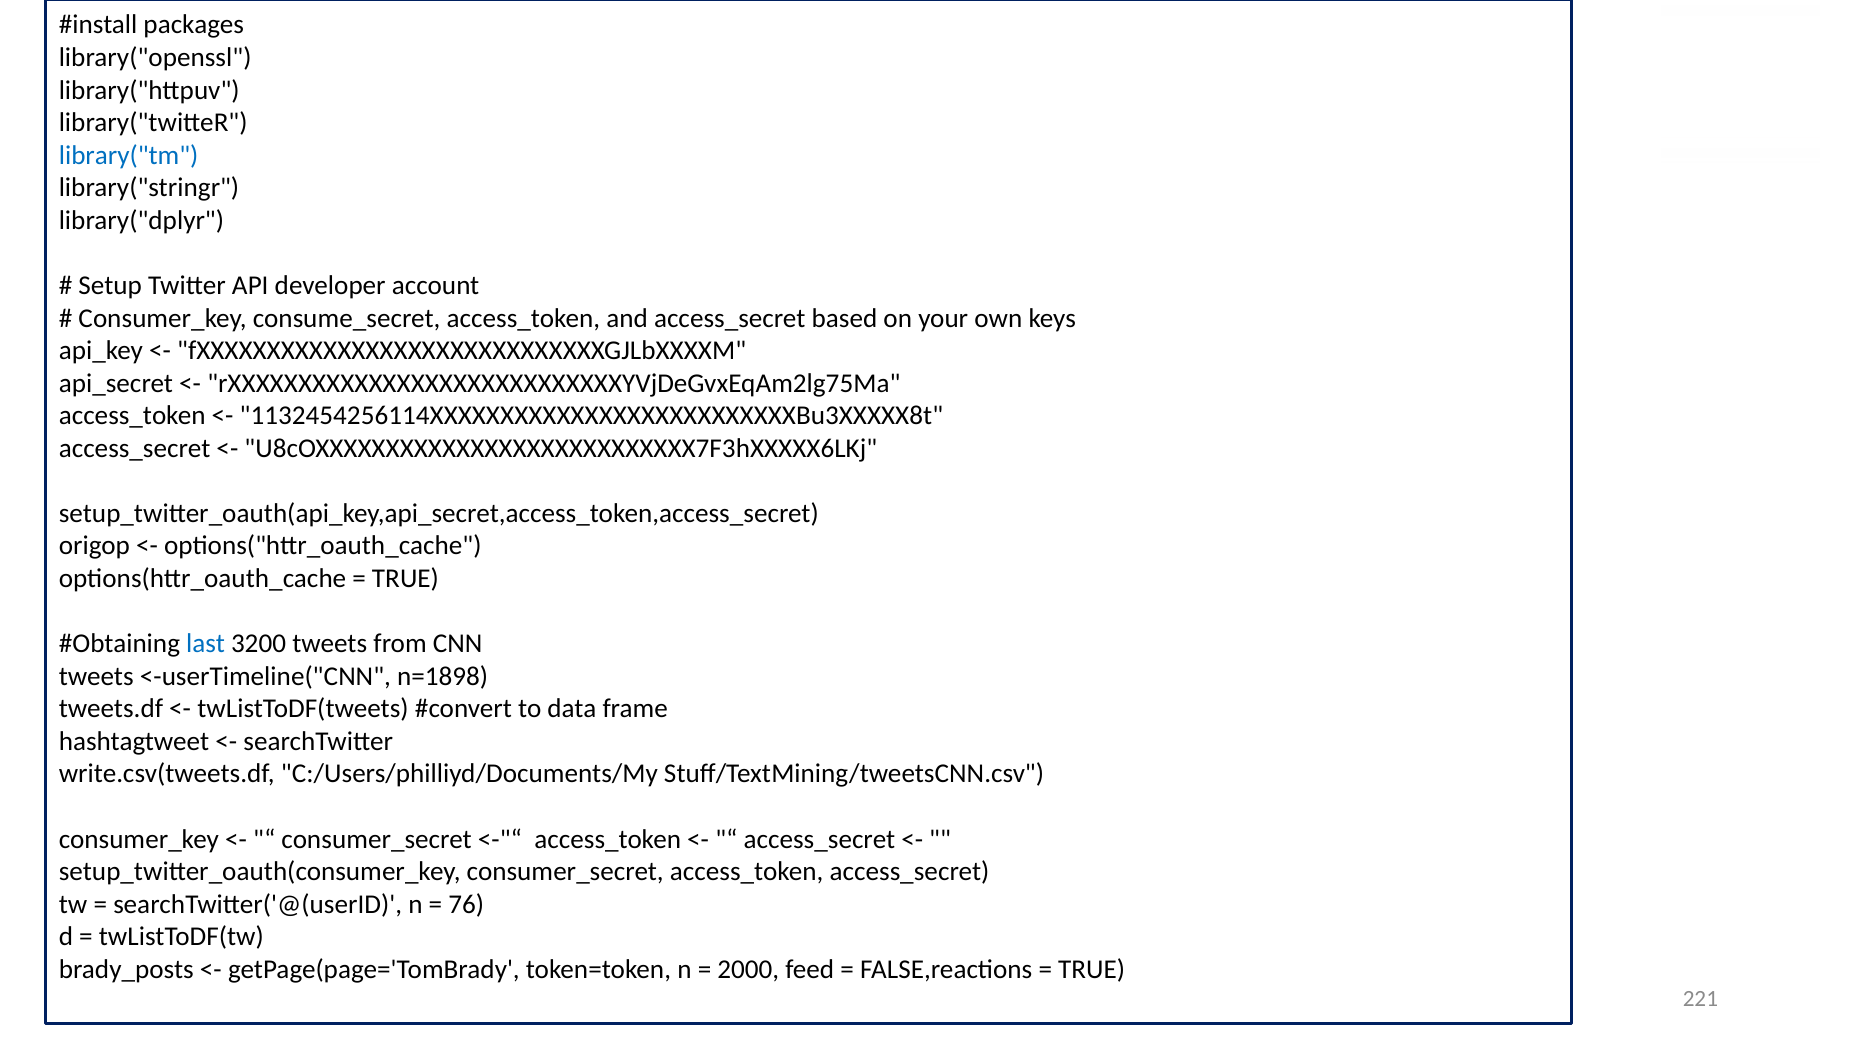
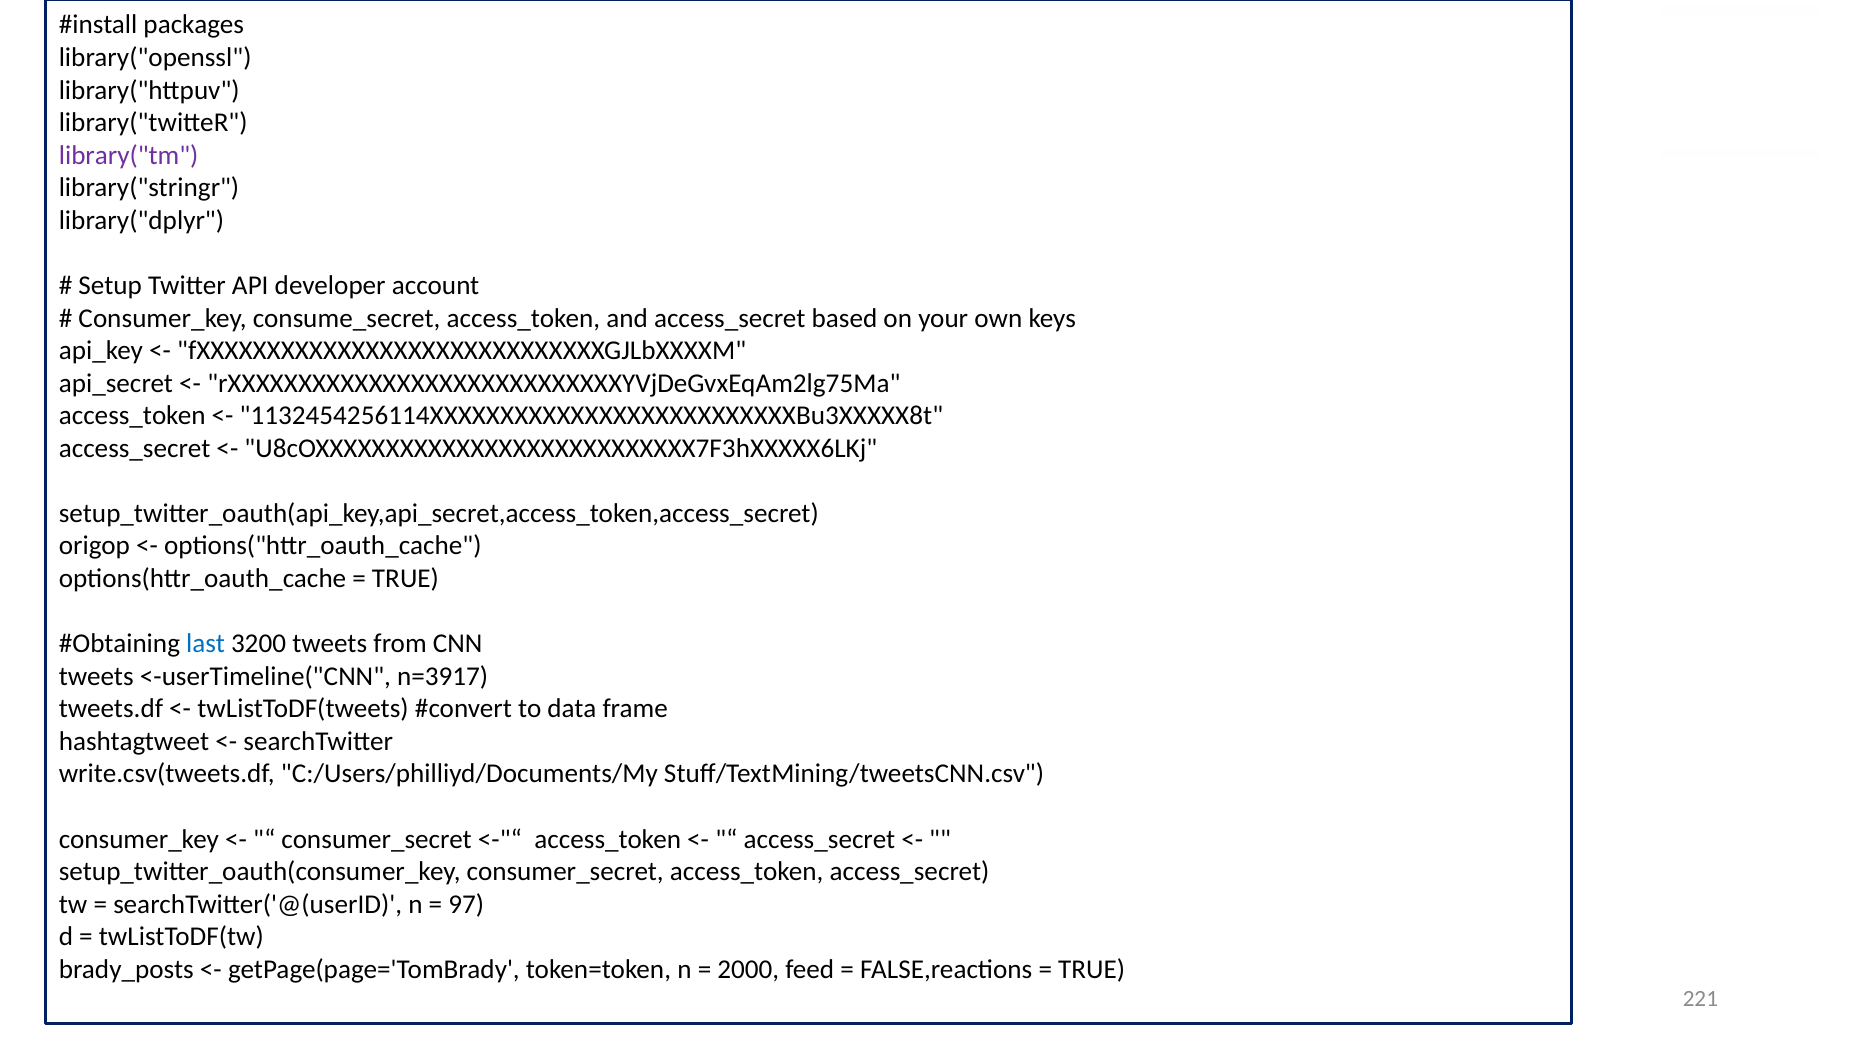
library("tm colour: blue -> purple
n=1898: n=1898 -> n=3917
76: 76 -> 97
